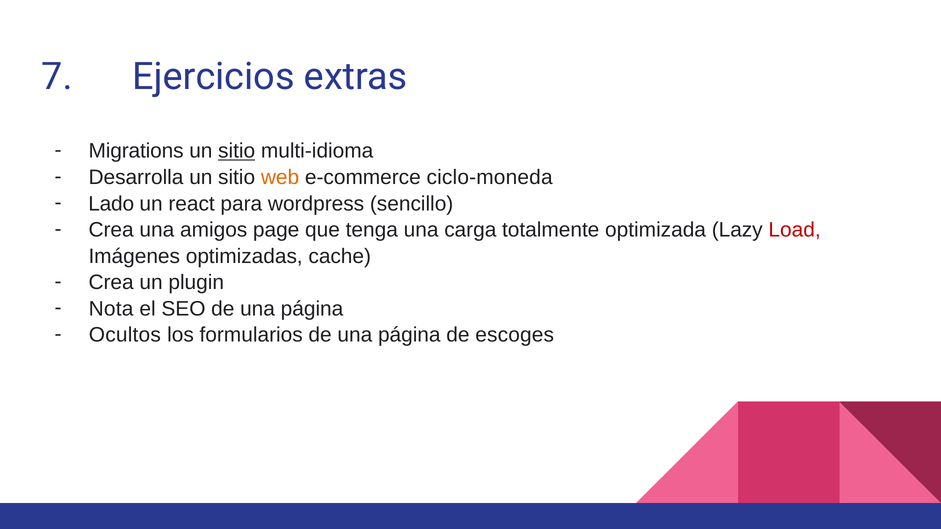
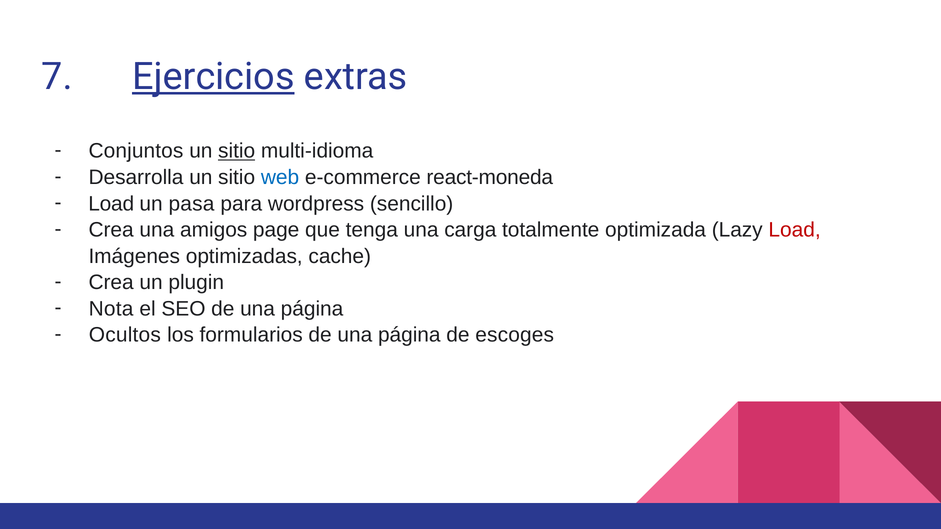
Ejercicios underline: none -> present
Migrations: Migrations -> Conjuntos
web colour: orange -> blue
ciclo-moneda: ciclo-moneda -> react-moneda
Lado at (111, 204): Lado -> Load
react: react -> pasa
